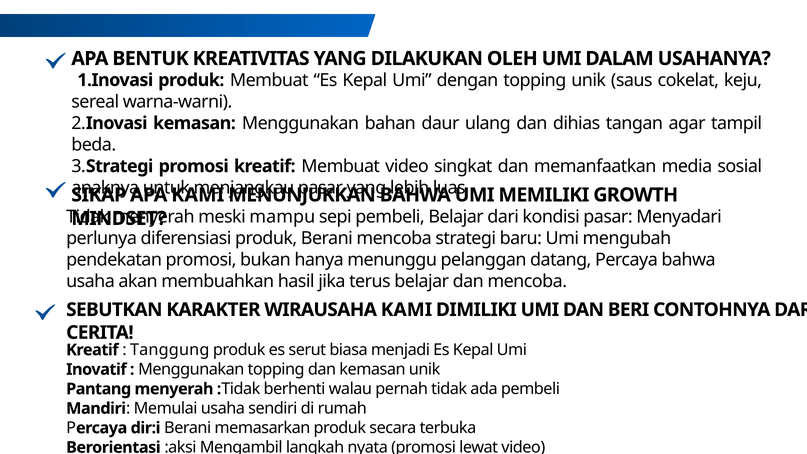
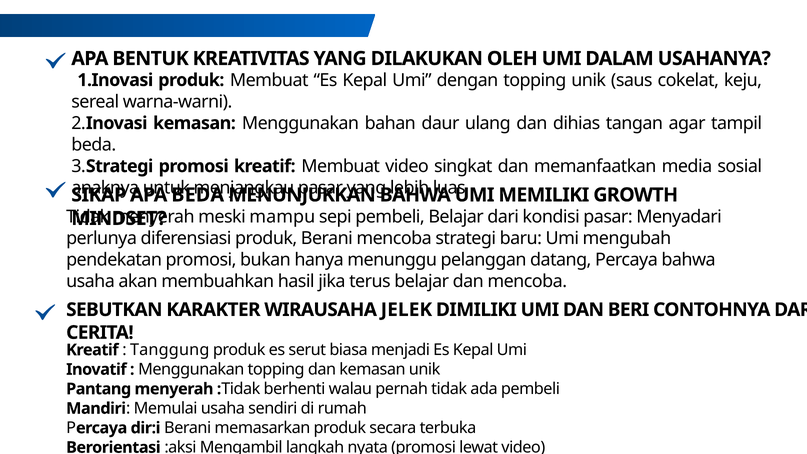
APA KAMI: KAMI -> BEDA
WIRAUSAHA KAMI: KAMI -> JELEK
